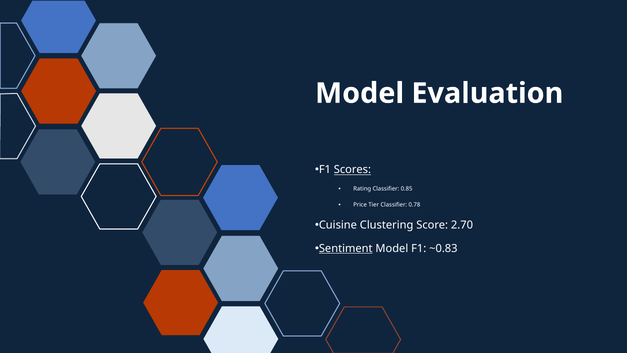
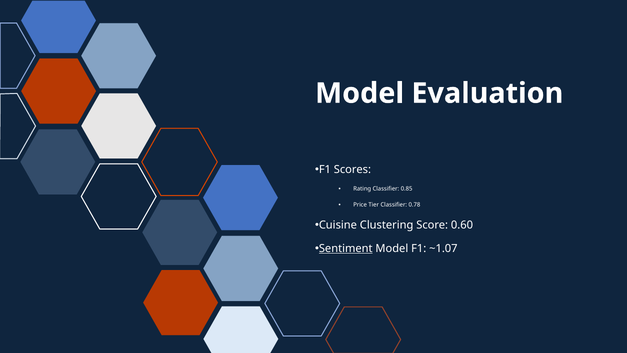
Scores underline: present -> none
2.70: 2.70 -> 0.60
~0.83: ~0.83 -> ~1.07
